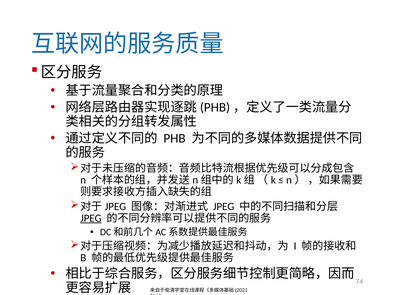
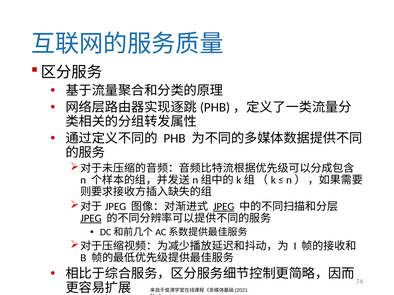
JPEG at (224, 207) underline: none -> present
